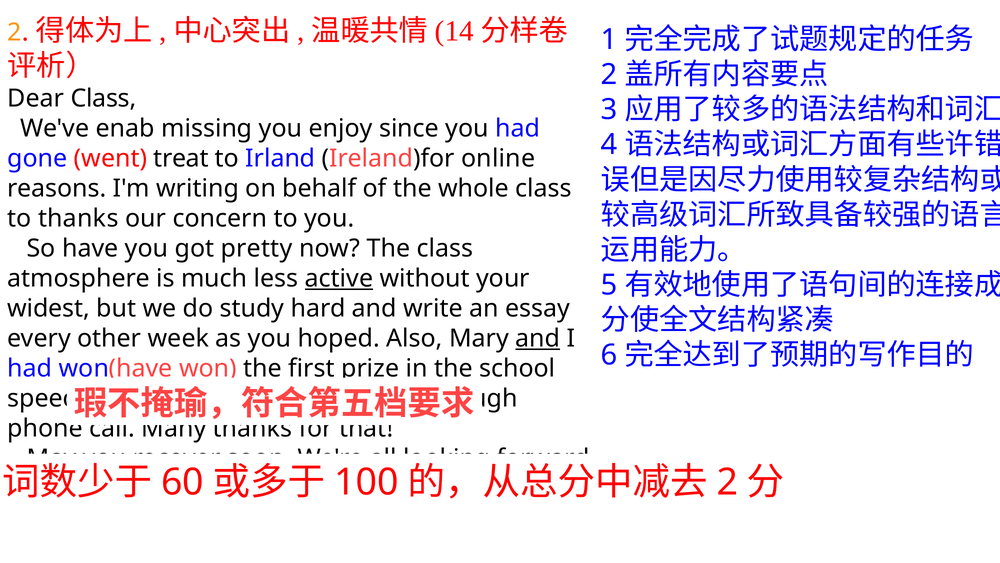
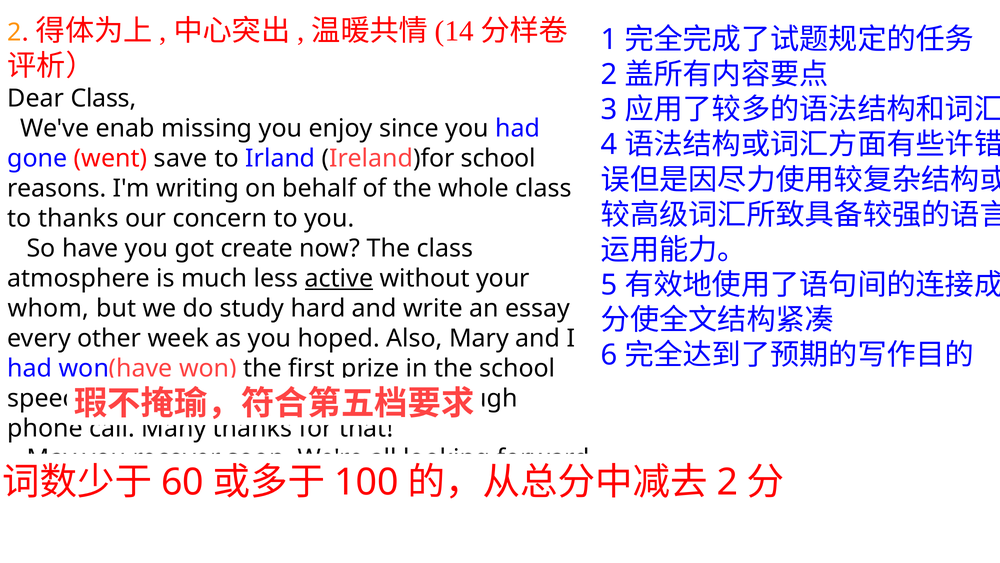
treat: treat -> save
Ireland)for online: online -> school
pretty: pretty -> create
widest: widest -> whom
and at (538, 338) underline: present -> none
